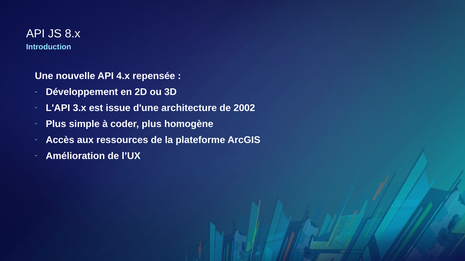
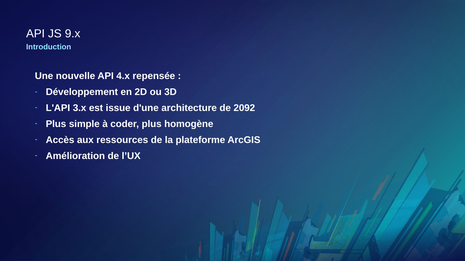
8.x: 8.x -> 9.x
2002: 2002 -> 2092
